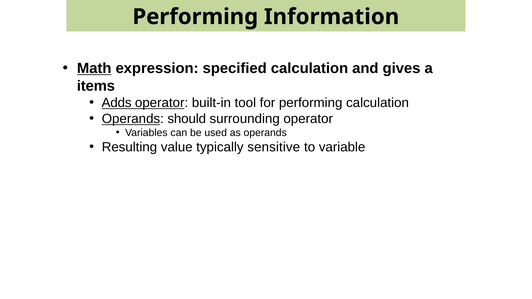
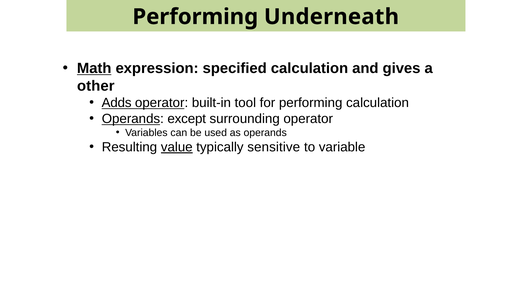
Information: Information -> Underneath
items: items -> other
should: should -> except
value underline: none -> present
